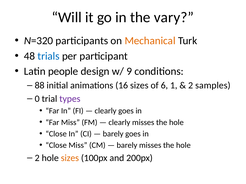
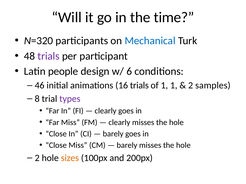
vary: vary -> time
Mechanical colour: orange -> blue
trials at (49, 56) colour: blue -> purple
9: 9 -> 6
88: 88 -> 46
16 sizes: sizes -> trials
of 6: 6 -> 1
0: 0 -> 8
